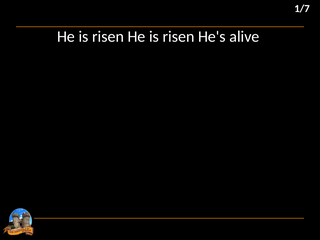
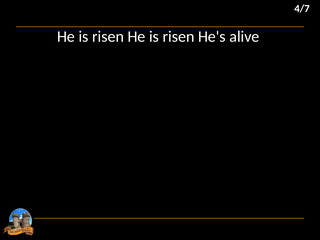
1/7: 1/7 -> 4/7
